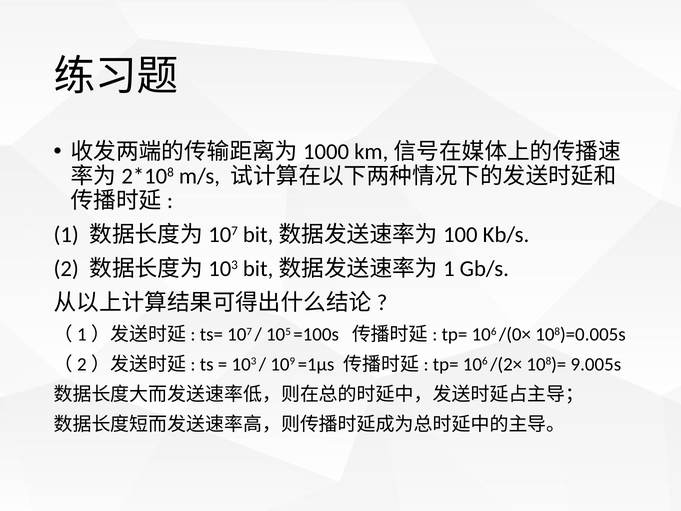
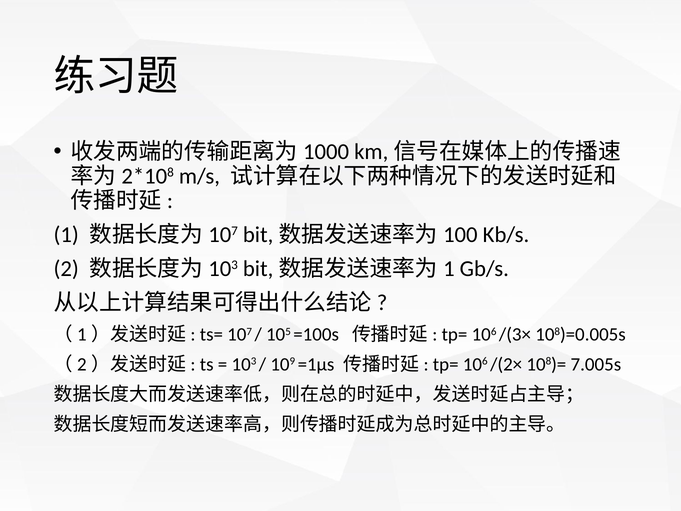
/(0×: /(0× -> /(3×
9.005s: 9.005s -> 7.005s
